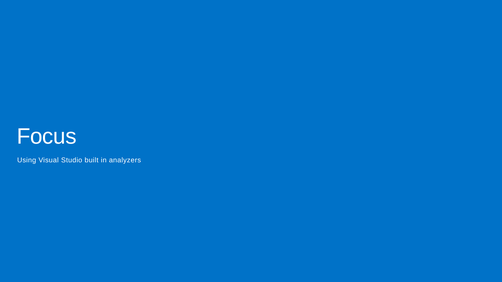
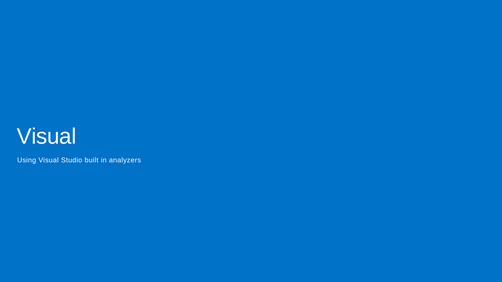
Focus at (47, 137): Focus -> Visual
